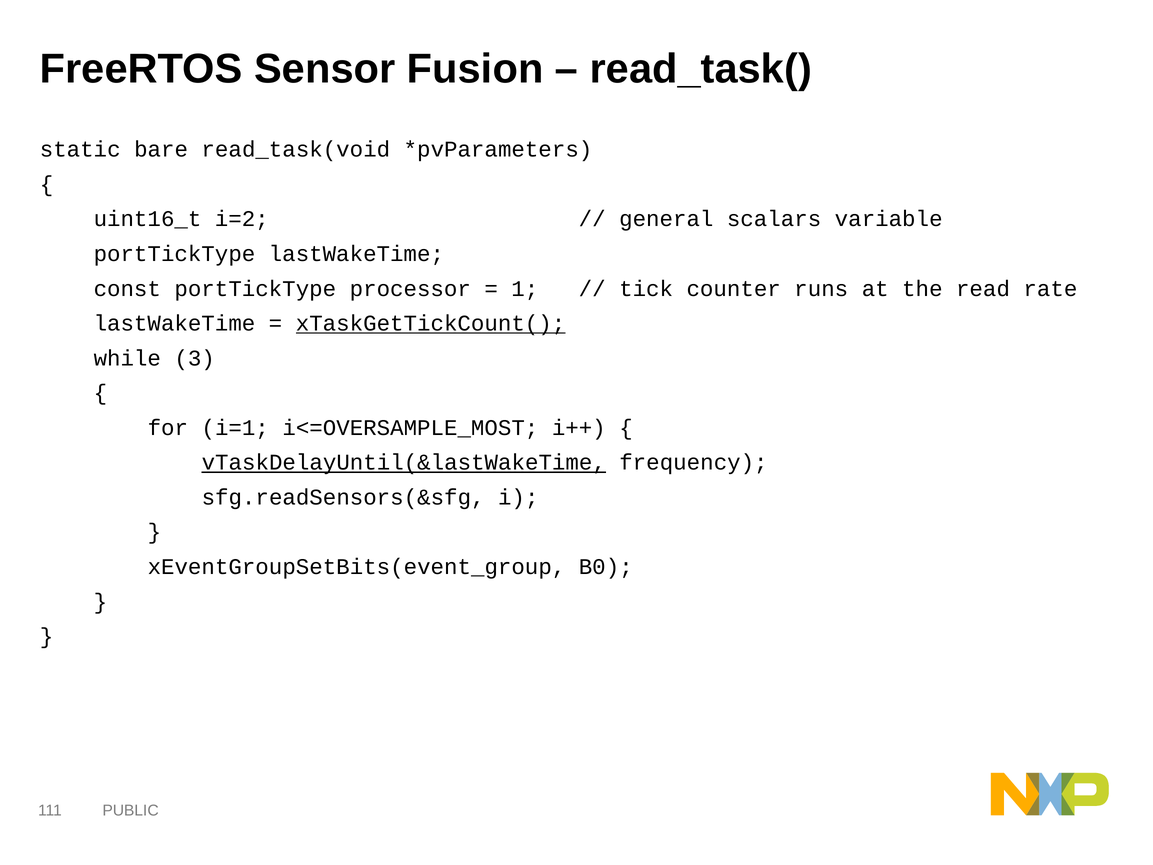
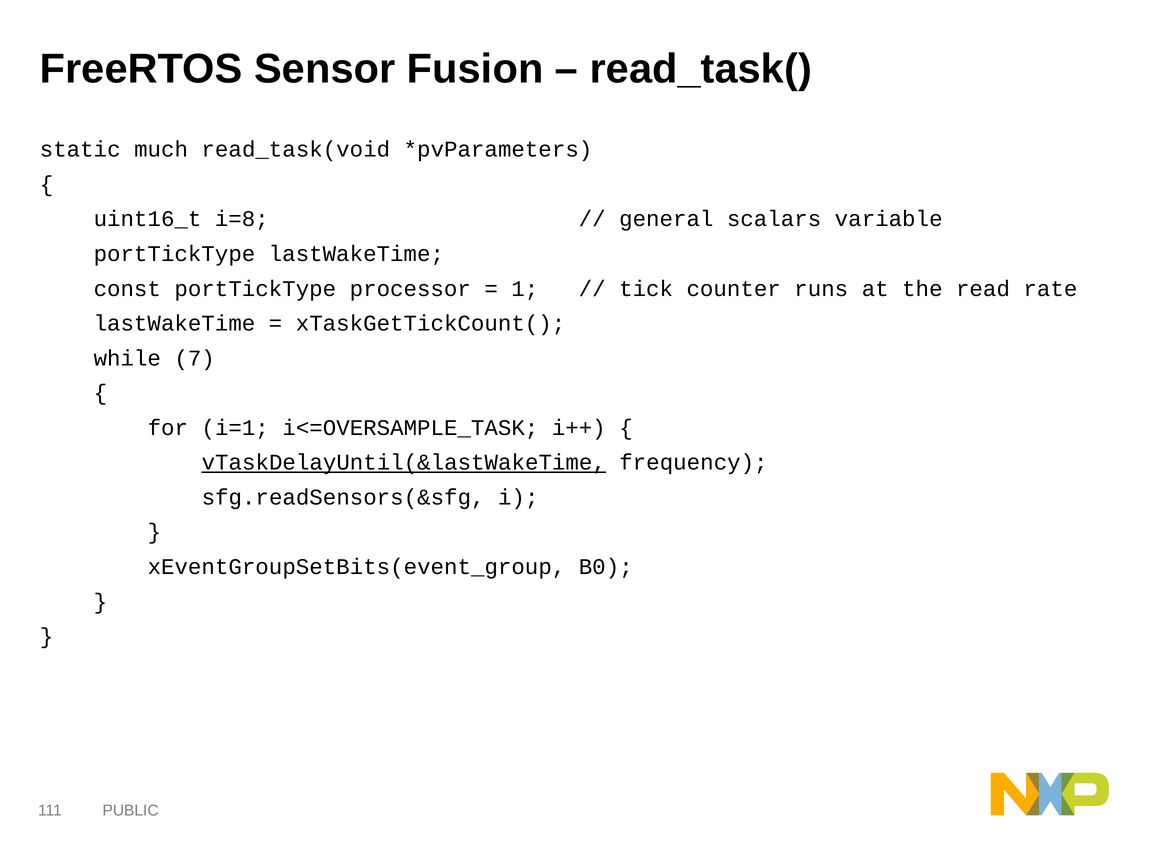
bare: bare -> much
i=2: i=2 -> i=8
xTaskGetTickCount( underline: present -> none
3: 3 -> 7
i<=OVERSAMPLE_MOST: i<=OVERSAMPLE_MOST -> i<=OVERSAMPLE_TASK
